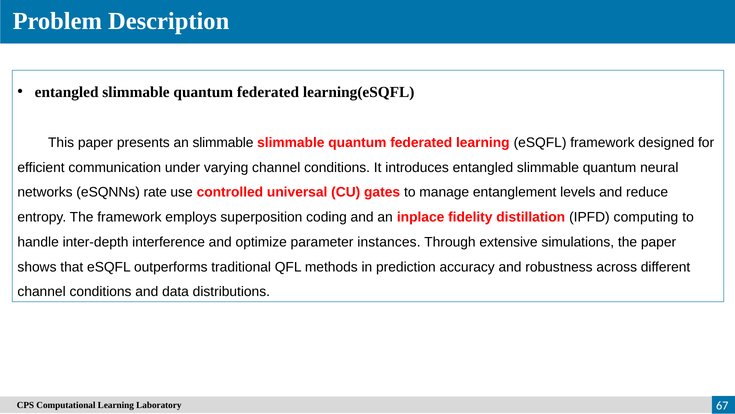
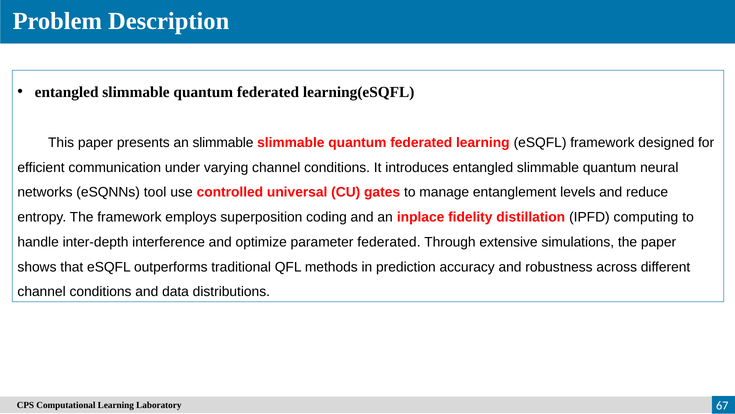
rate: rate -> tool
parameter instances: instances -> federated
